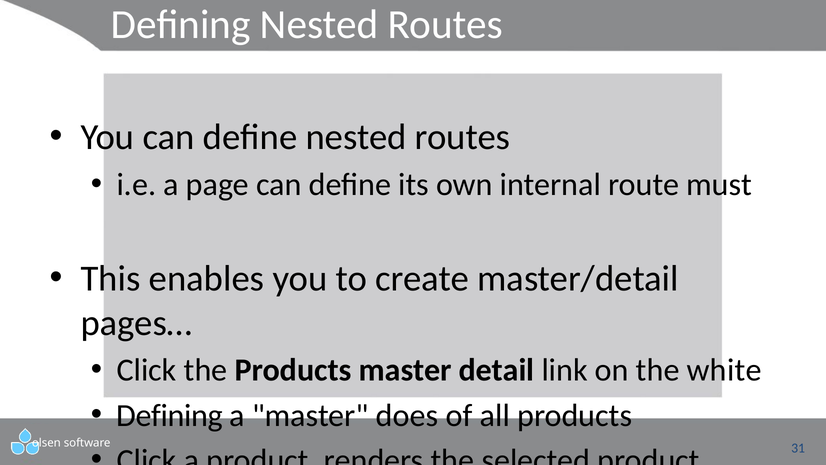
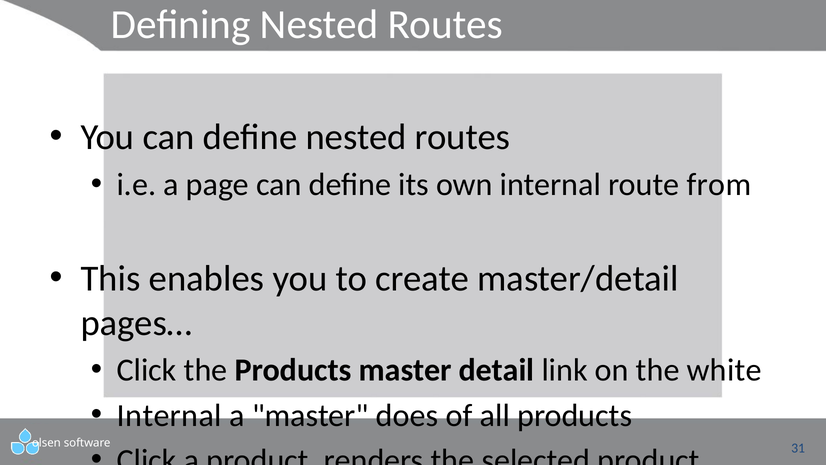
must: must -> from
Defining at (170, 415): Defining -> Internal
